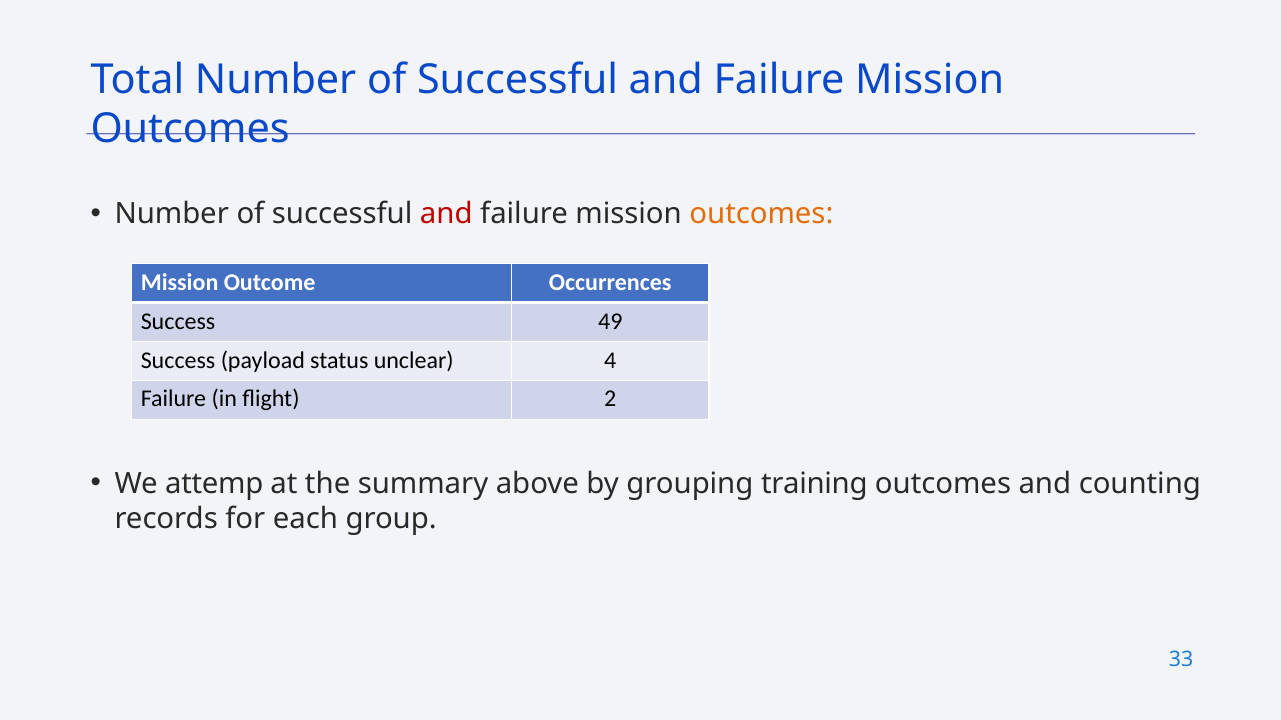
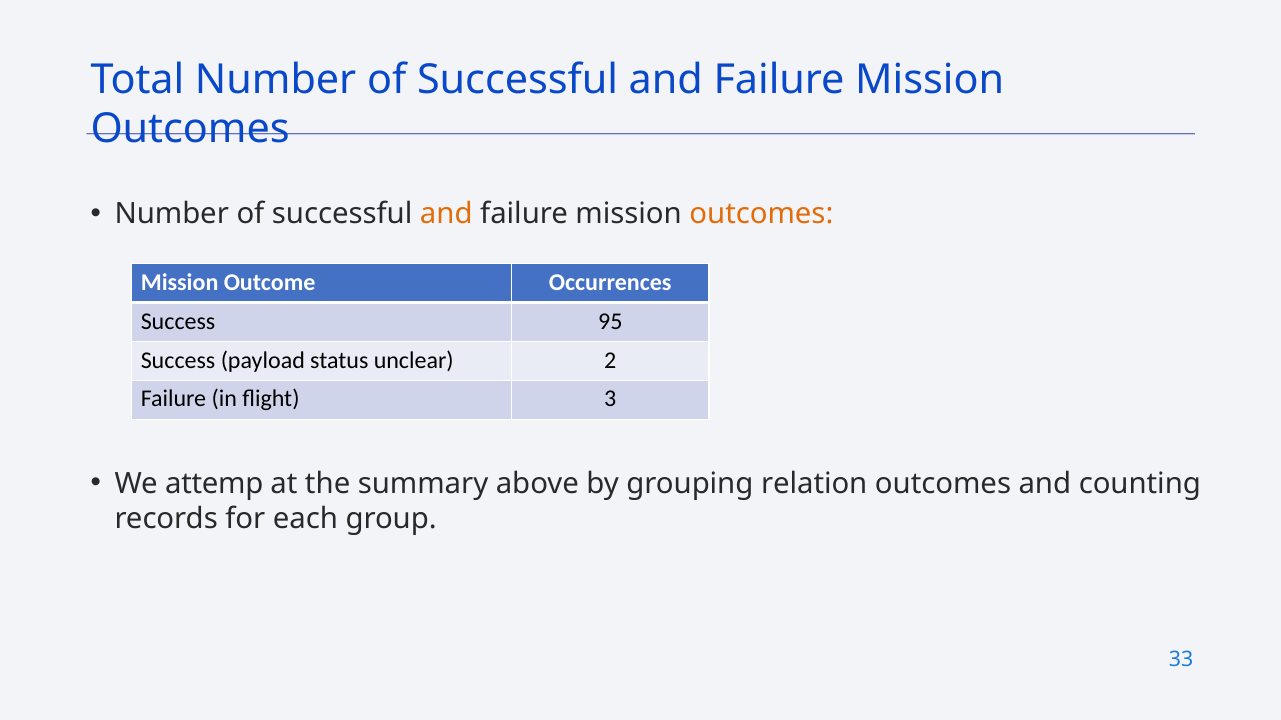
and at (446, 214) colour: red -> orange
49: 49 -> 95
4: 4 -> 2
2: 2 -> 3
training: training -> relation
